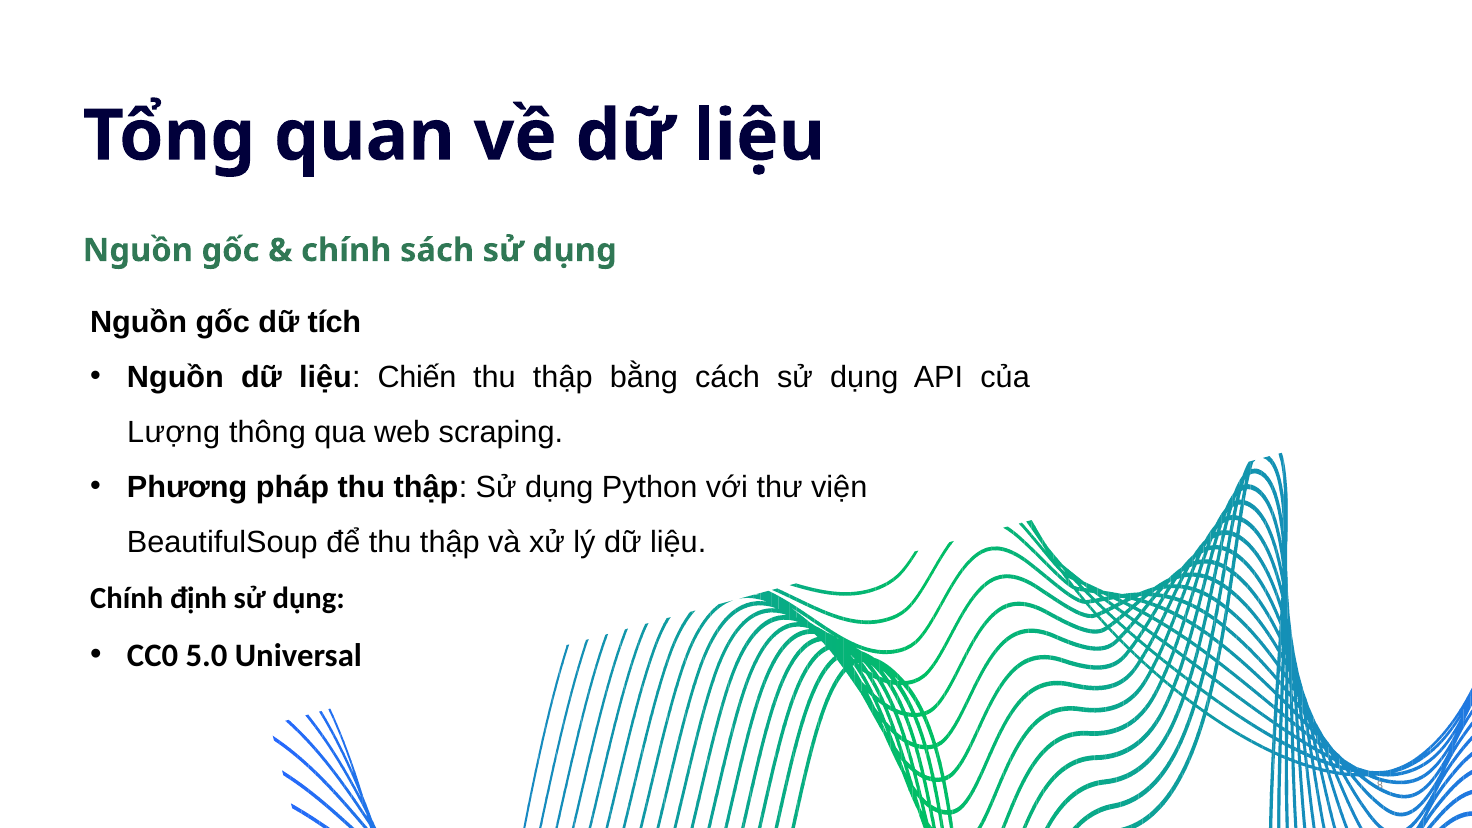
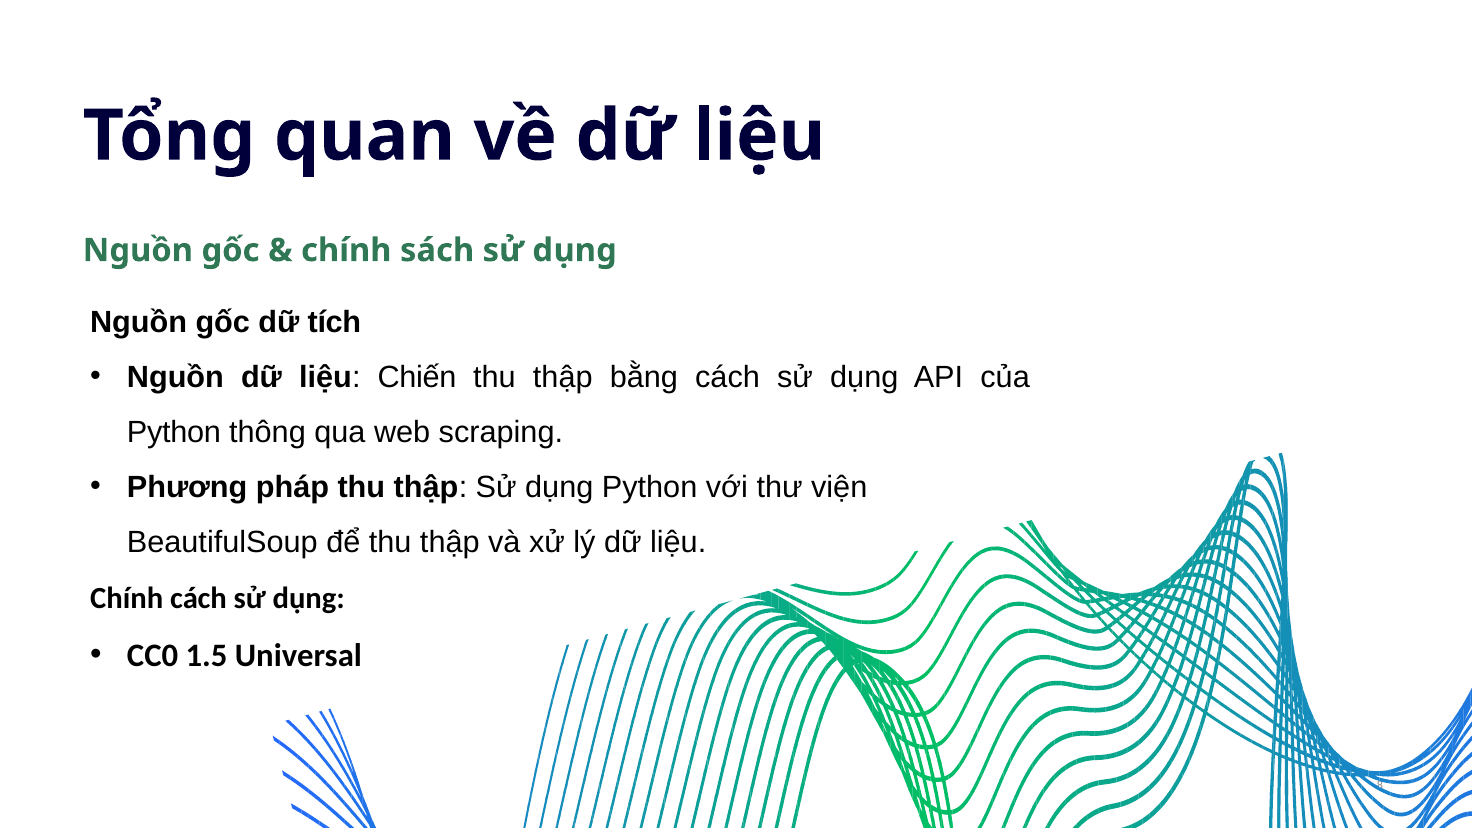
Lượng at (174, 432): Lượng -> Python
Chính định: định -> cách
5.0: 5.0 -> 1.5
